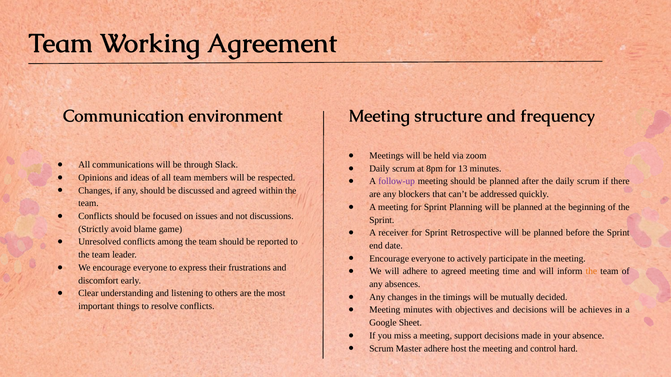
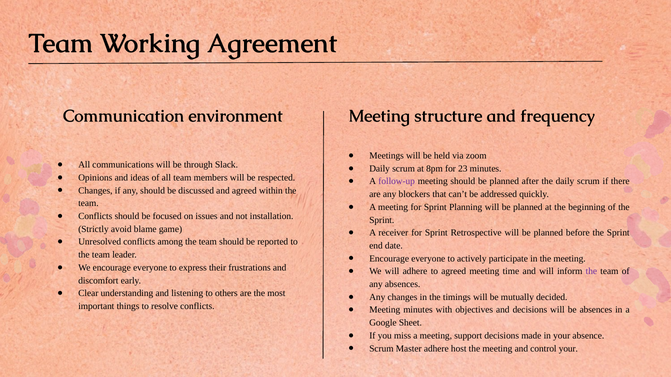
13: 13 -> 23
discussions: discussions -> installation
the at (591, 272) colour: orange -> purple
be achieves: achieves -> absences
control hard: hard -> your
